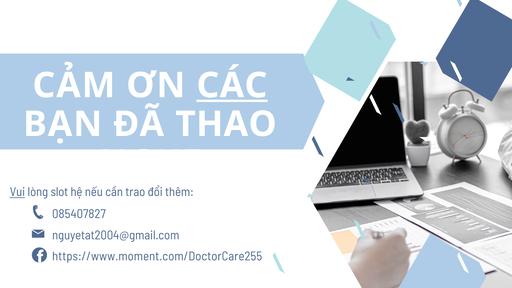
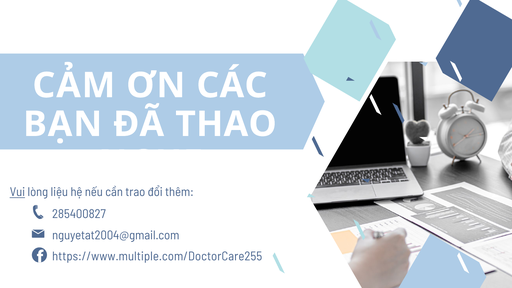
CÁC underline: present -> none
slot: slot -> liệu
085407827: 085407827 -> 285400827
https://www.moment.com/DoctorCare255: https://www.moment.com/DoctorCare255 -> https://www.multiple.com/DoctorCare255
